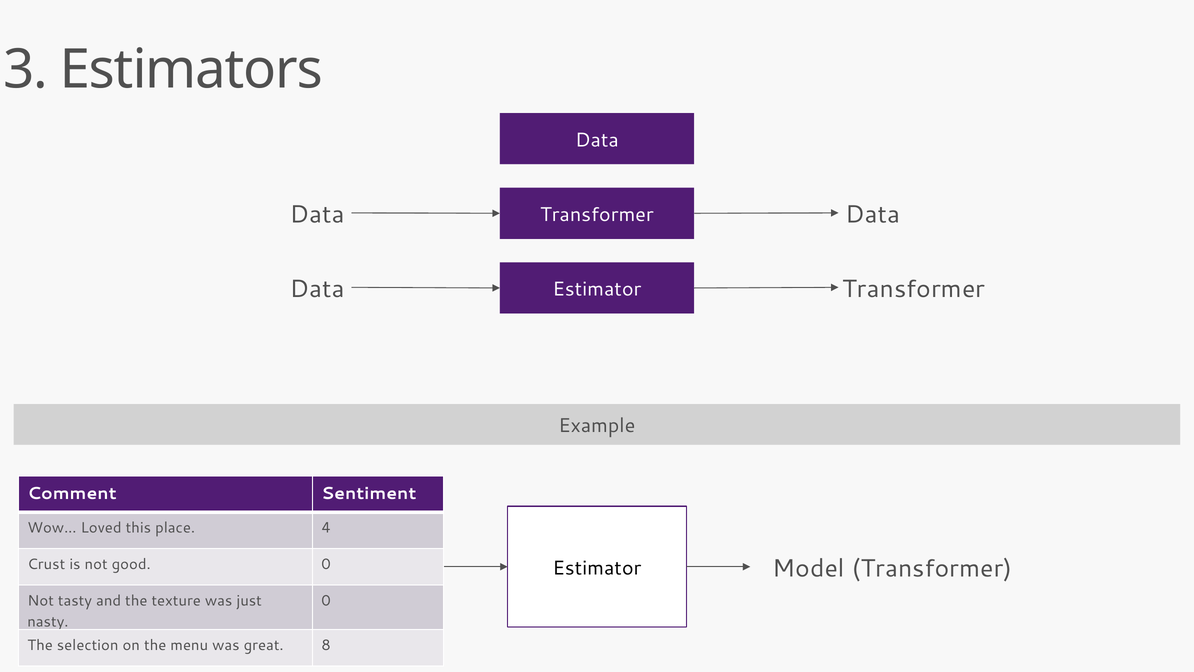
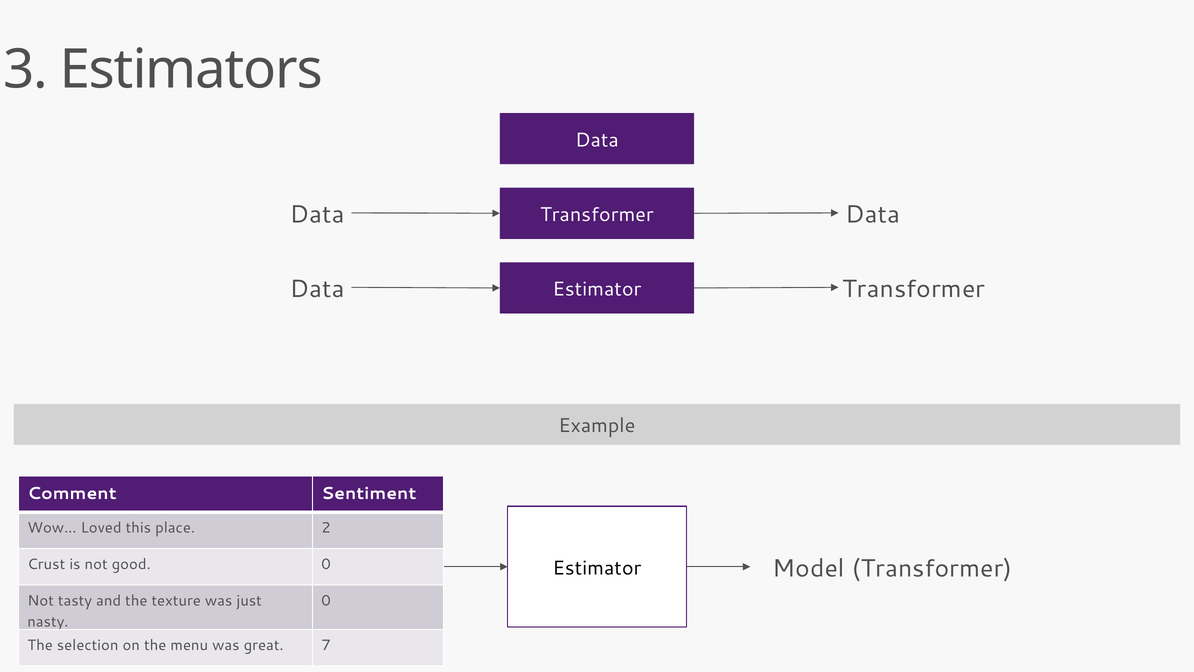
4: 4 -> 2
8: 8 -> 7
